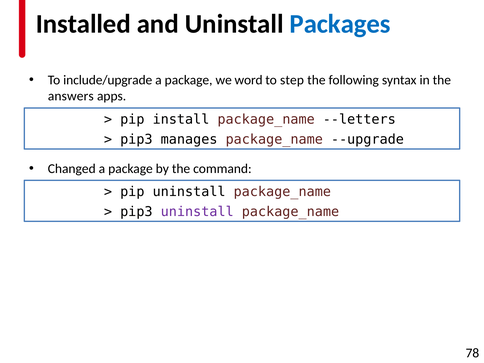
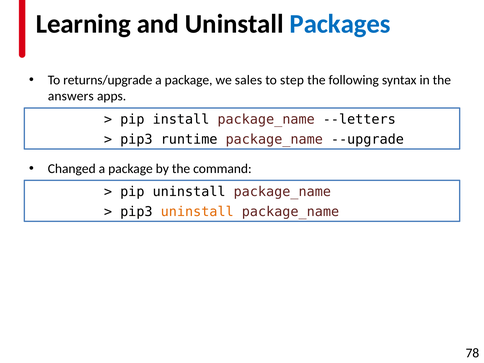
Installed: Installed -> Learning
include/upgrade: include/upgrade -> returns/upgrade
word: word -> sales
manages: manages -> runtime
uninstall at (197, 212) colour: purple -> orange
